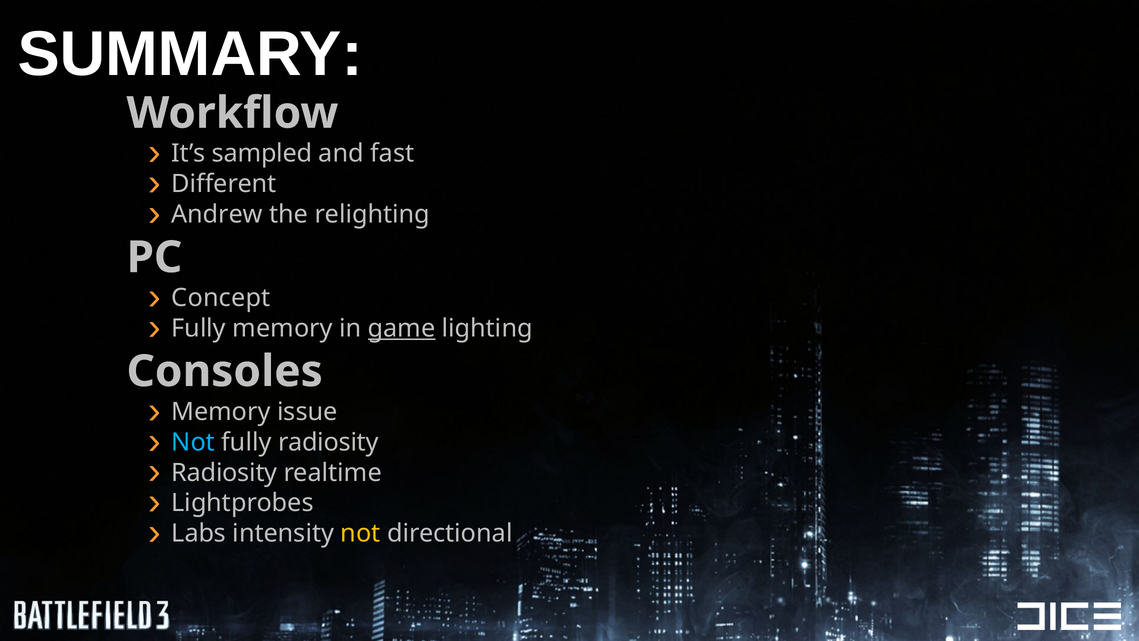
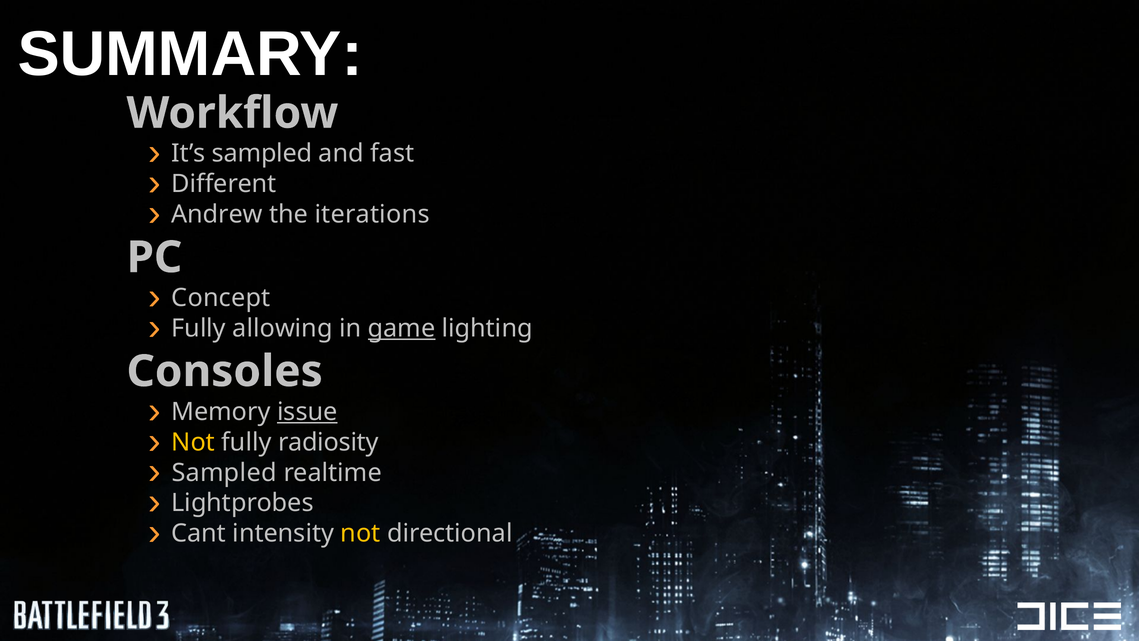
relighting: relighting -> iterations
Fully memory: memory -> allowing
issue underline: none -> present
Not at (193, 442) colour: light blue -> yellow
Radiosity at (224, 472): Radiosity -> Sampled
Labs: Labs -> Cant
